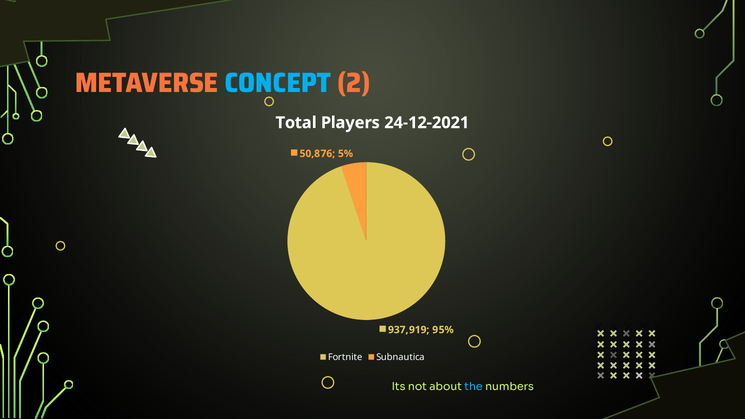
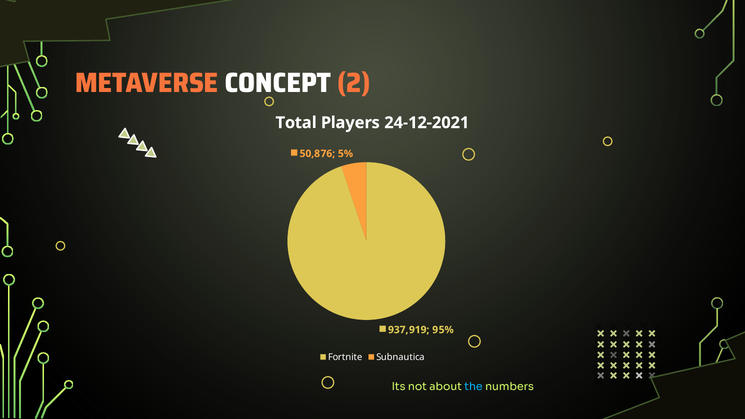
CONCEPT colour: light blue -> white
